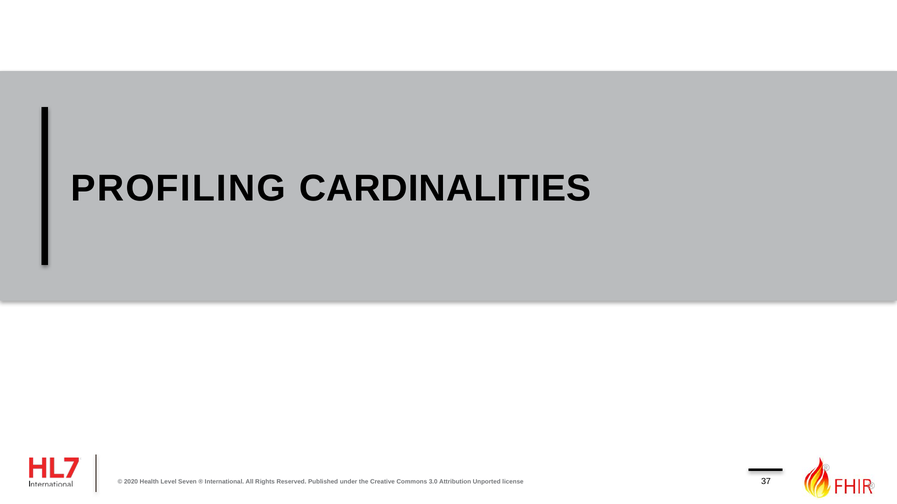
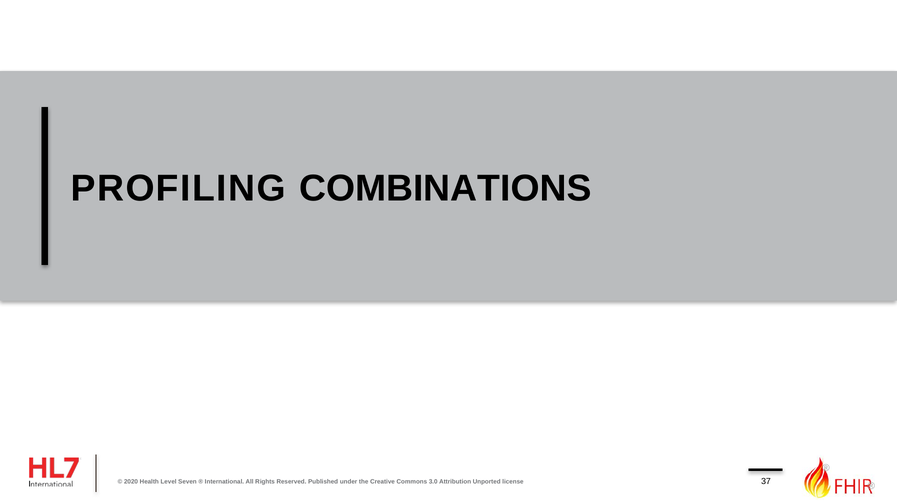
CARDINALITIES: CARDINALITIES -> COMBINATIONS
